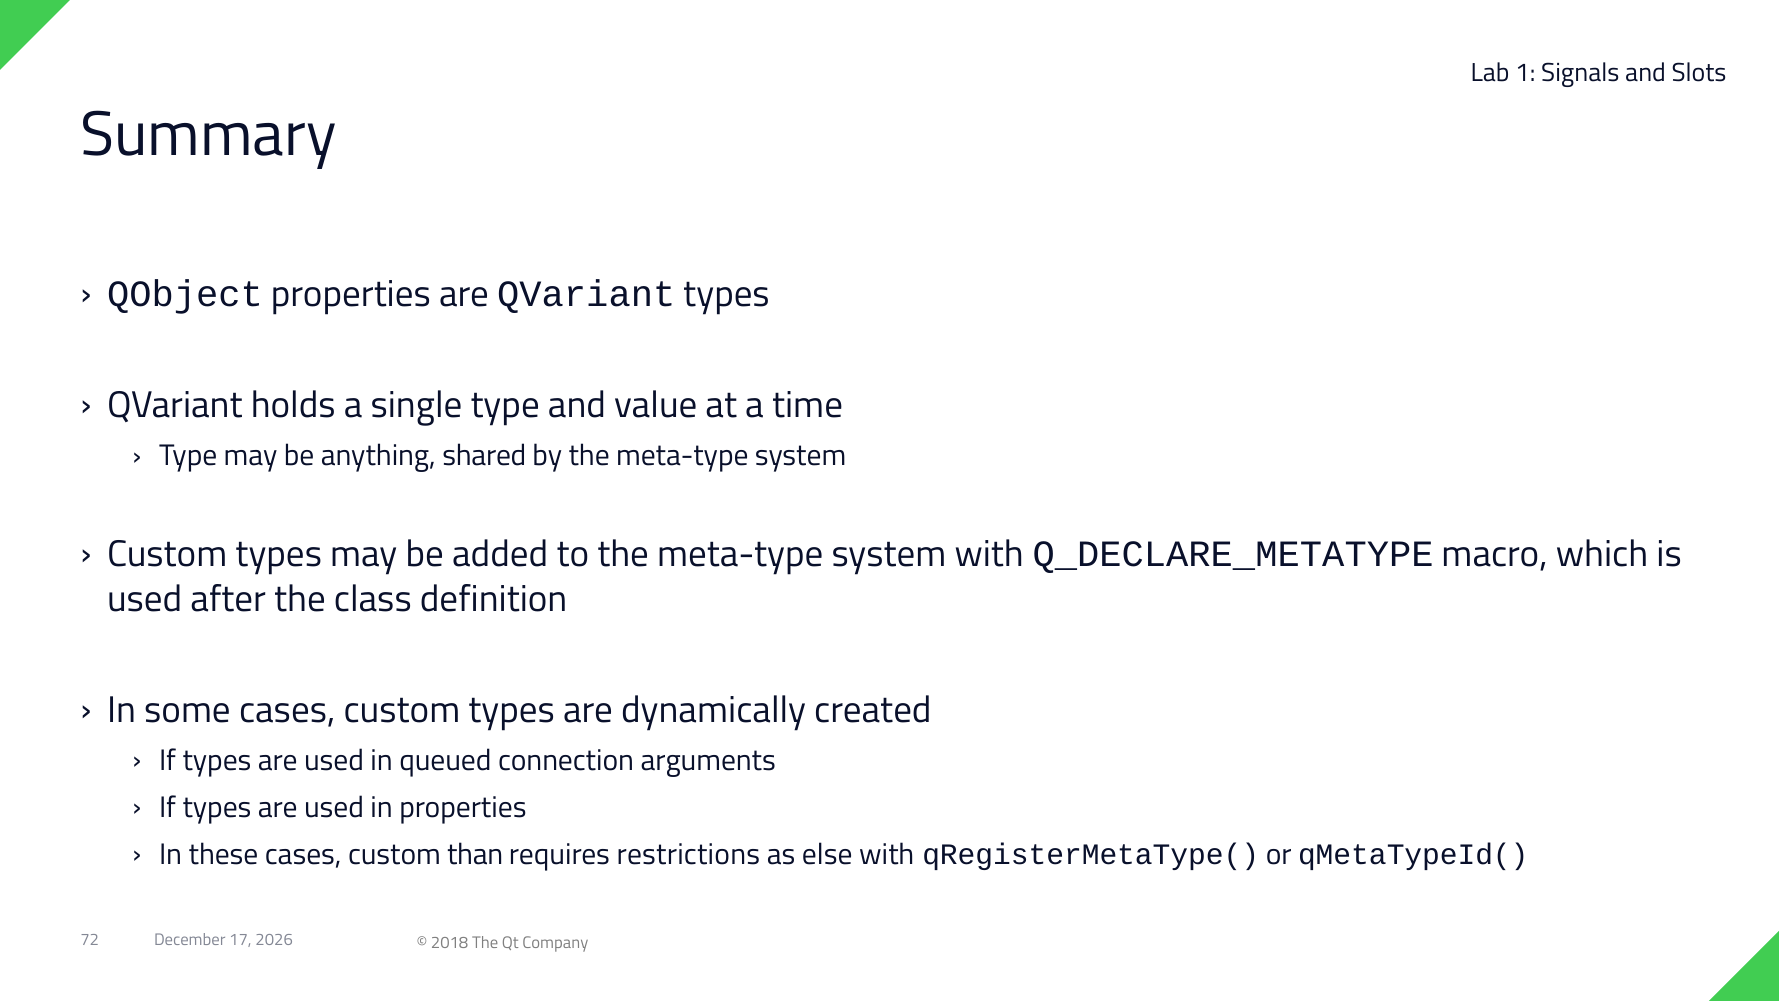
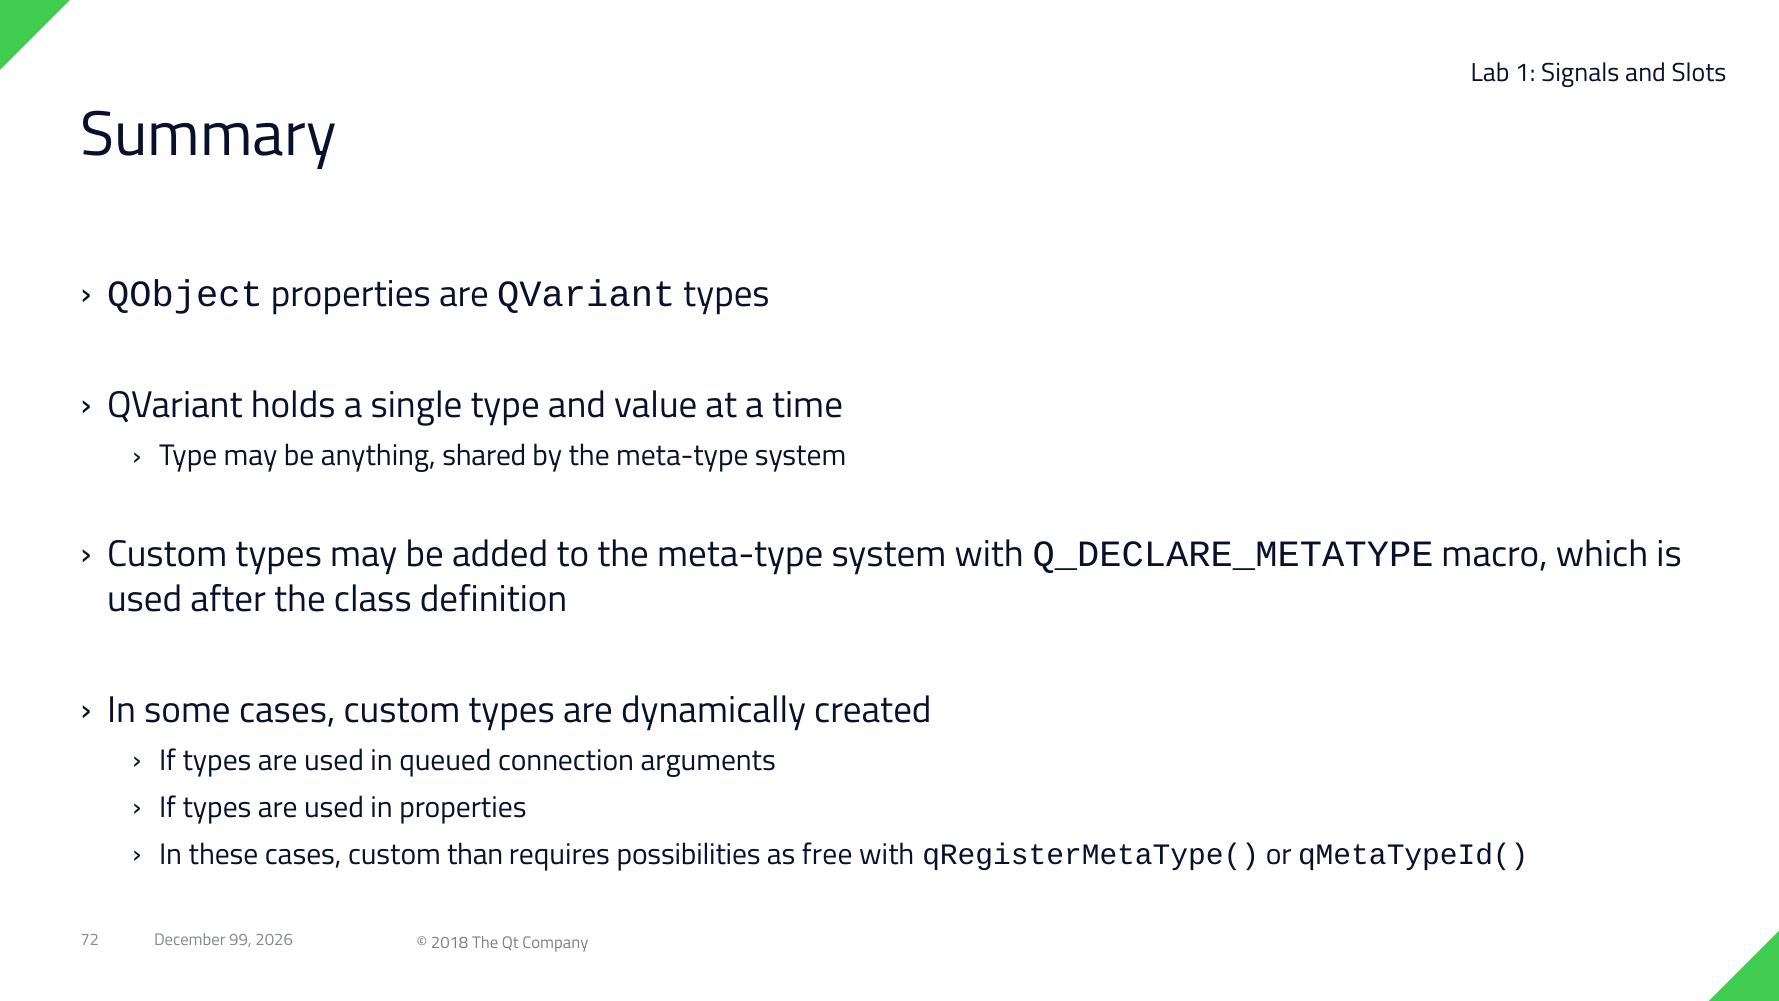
restrictions: restrictions -> possibilities
else: else -> free
17: 17 -> 99
